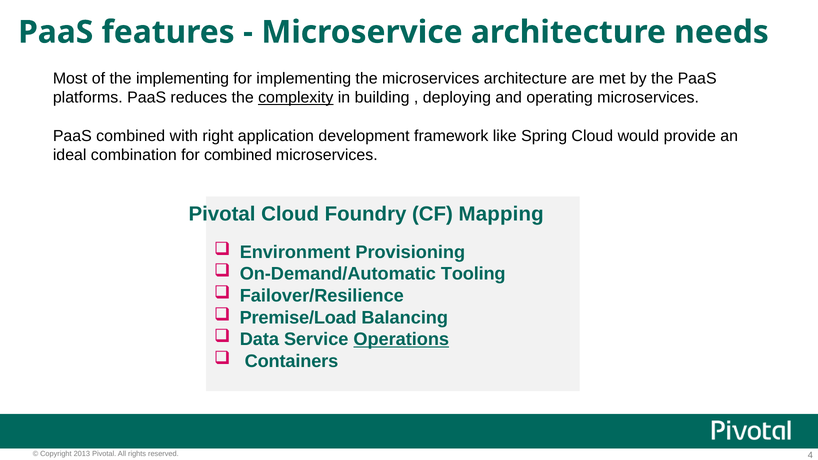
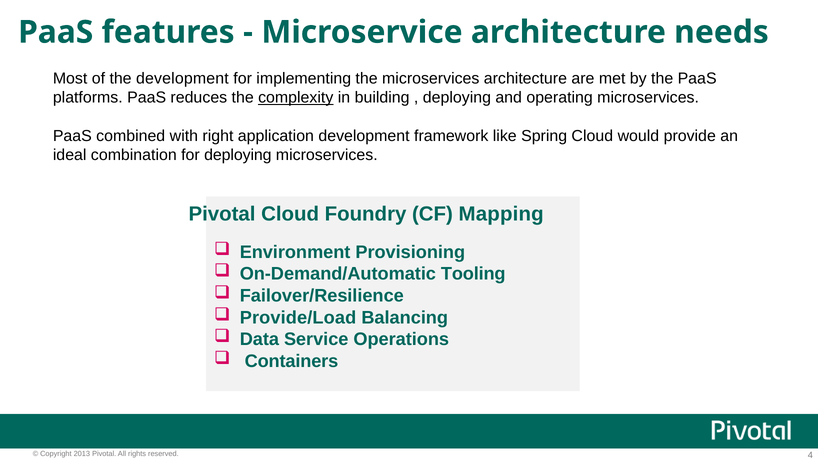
the implementing: implementing -> development
for combined: combined -> deploying
Premise/Load: Premise/Load -> Provide/Load
Operations underline: present -> none
